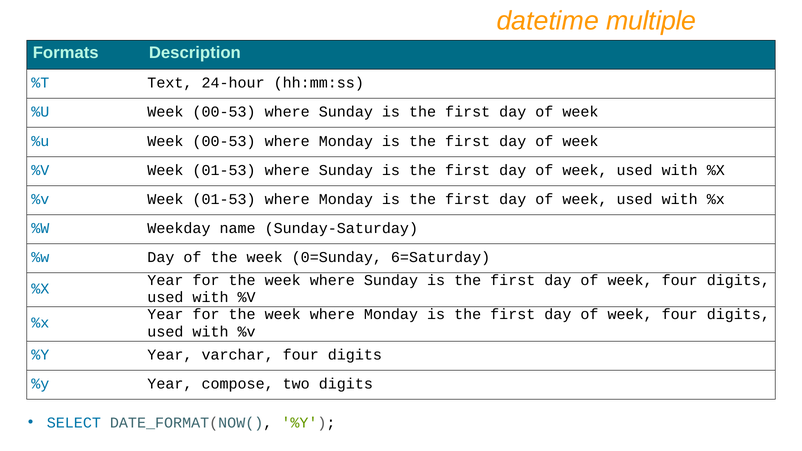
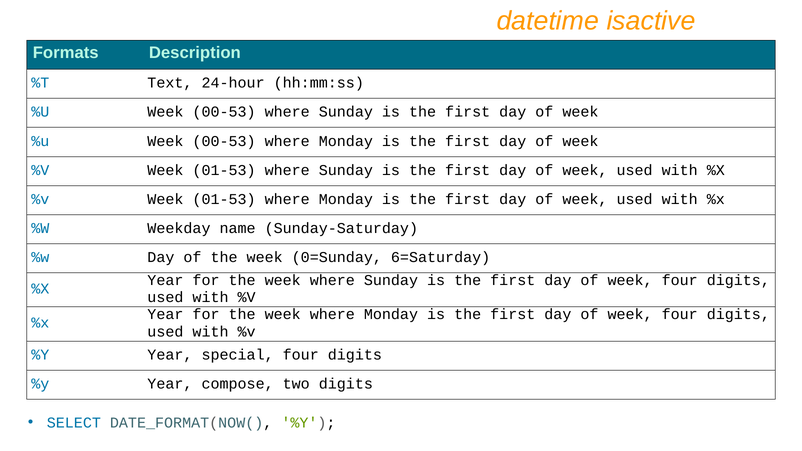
multiple: multiple -> isactive
varchar: varchar -> special
